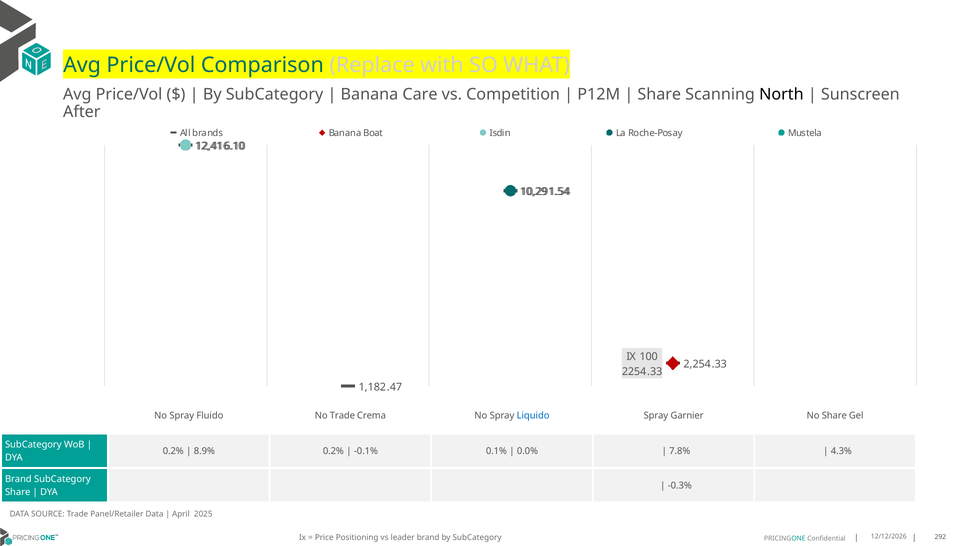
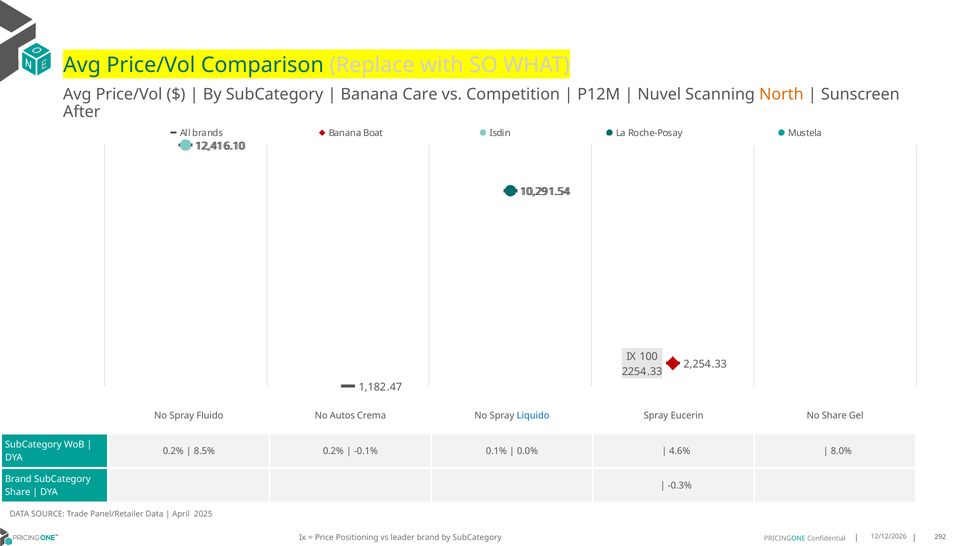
Share at (659, 95): Share -> Nuvel
North colour: black -> orange
No Trade: Trade -> Autos
Garnier: Garnier -> Eucerin
8.9%: 8.9% -> 8.5%
7.8%: 7.8% -> 4.6%
4.3%: 4.3% -> 8.0%
